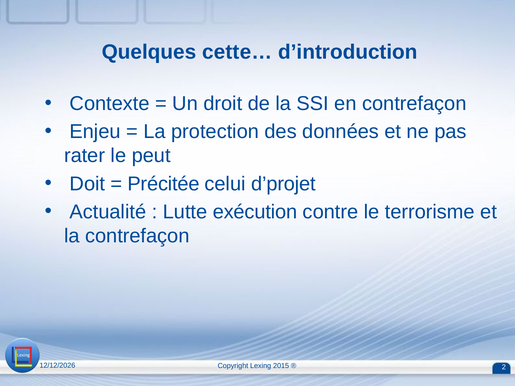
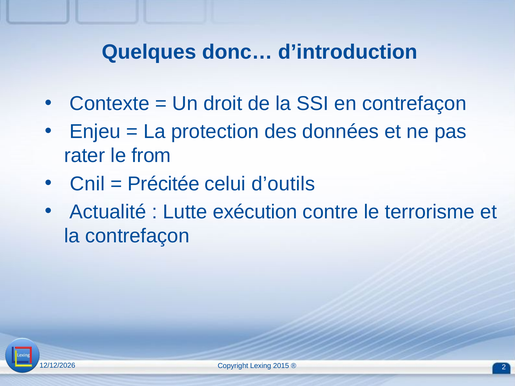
cette…: cette… -> donc…
peut: peut -> from
Doit: Doit -> Cnil
d’projet: d’projet -> d’outils
